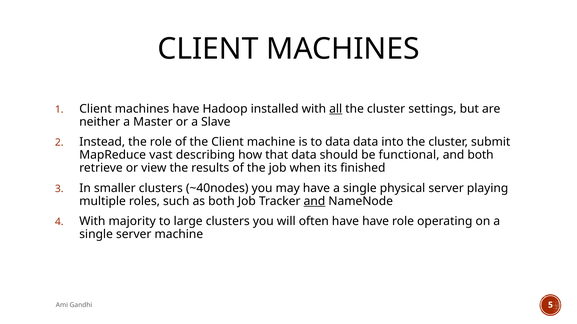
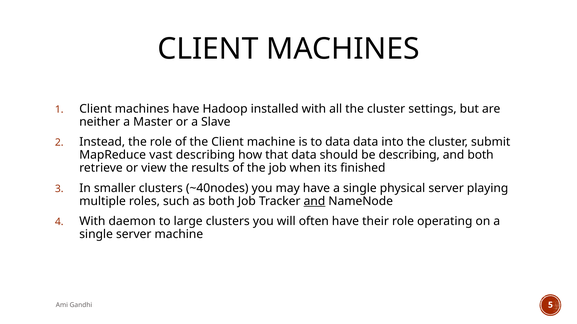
all underline: present -> none
be functional: functional -> describing
majority: majority -> daemon
have have: have -> their
